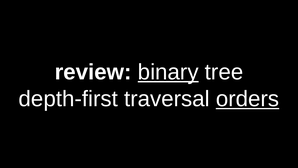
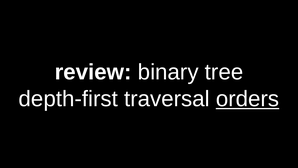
binary underline: present -> none
